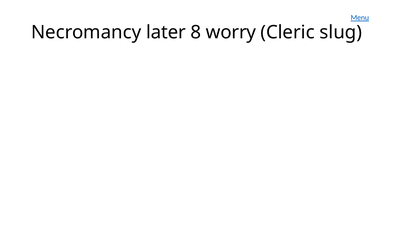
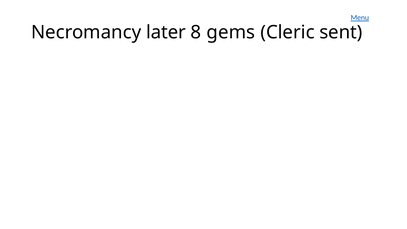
worry: worry -> gems
slug: slug -> sent
